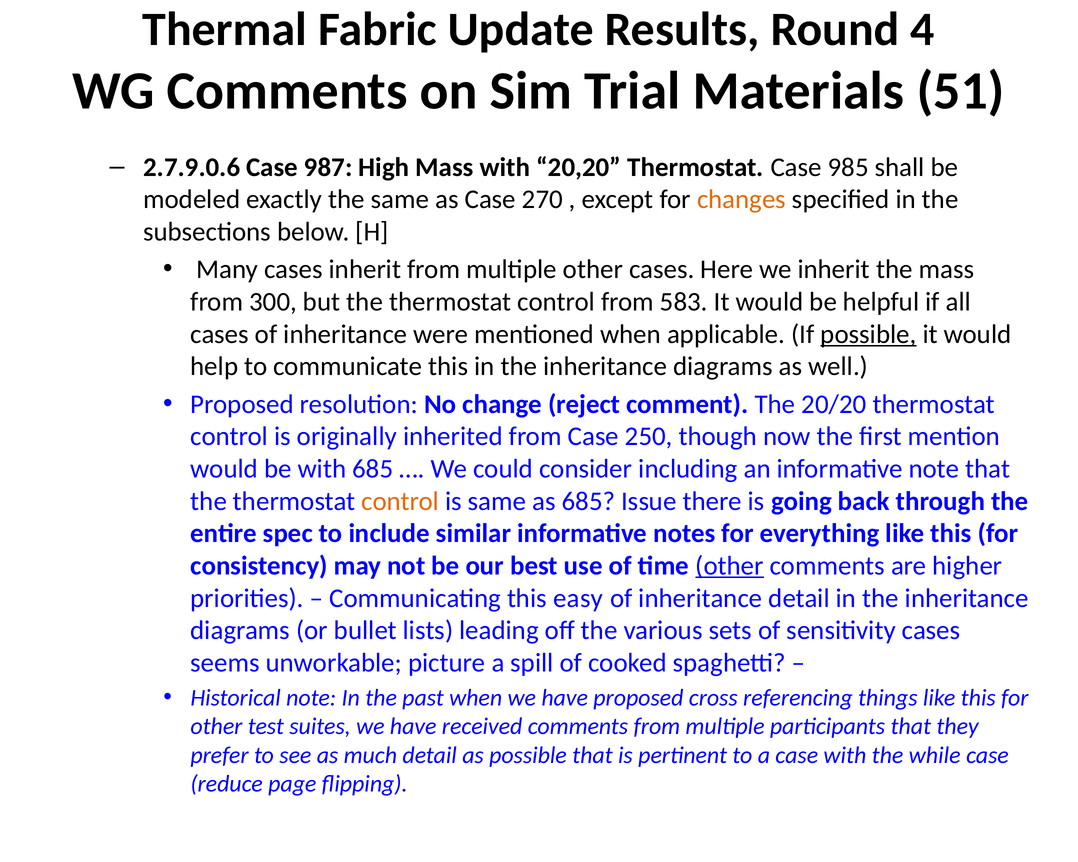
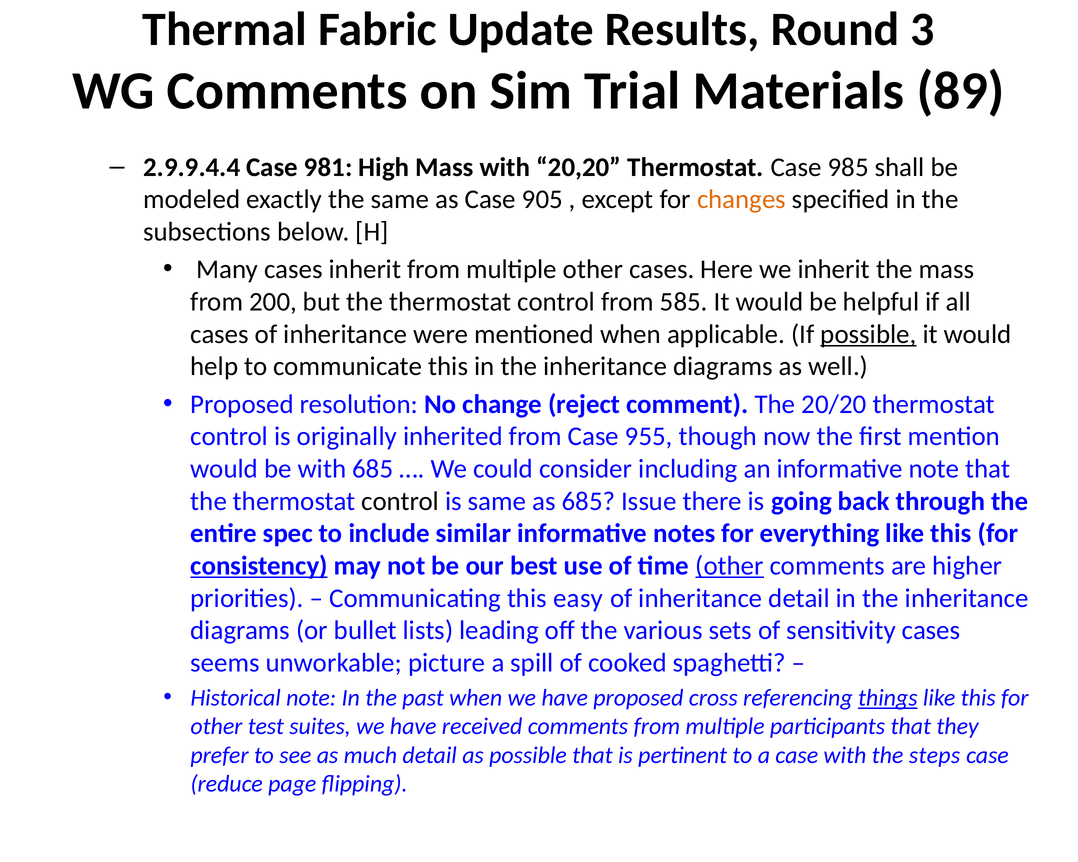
4: 4 -> 3
51: 51 -> 89
2.7.9.0.6: 2.7.9.0.6 -> 2.9.9.4.4
987: 987 -> 981
270: 270 -> 905
300: 300 -> 200
583: 583 -> 585
250: 250 -> 955
control at (400, 501) colour: orange -> black
consistency underline: none -> present
things underline: none -> present
while: while -> steps
